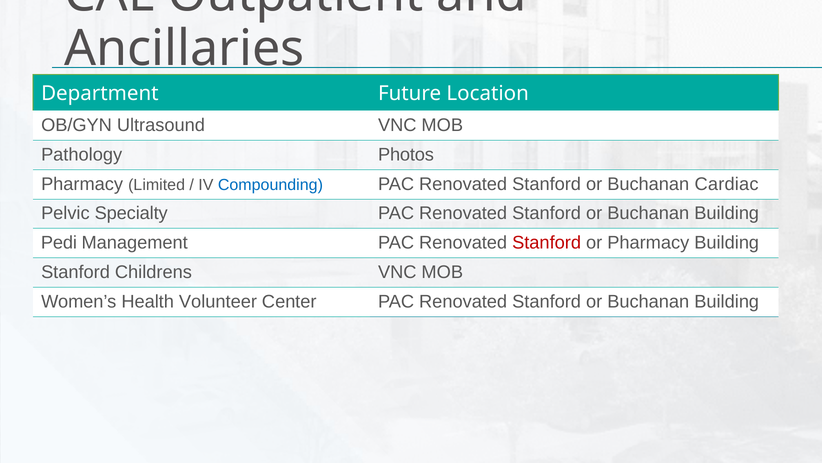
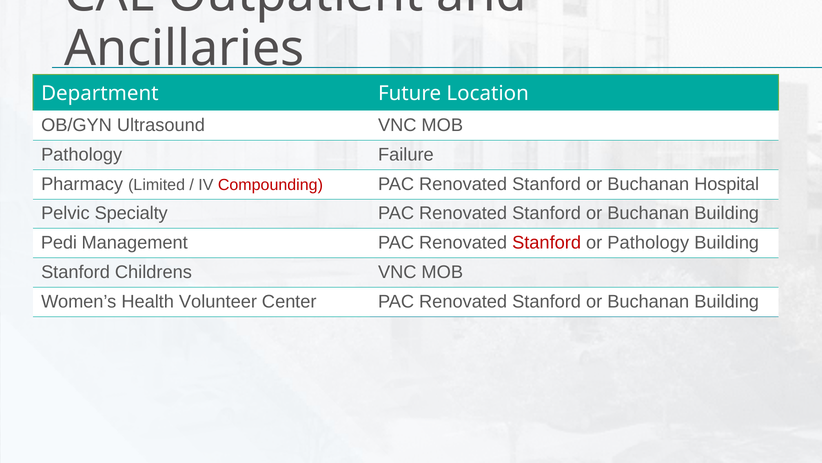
Photos: Photos -> Failure
Compounding colour: blue -> red
Cardiac: Cardiac -> Hospital
or Pharmacy: Pharmacy -> Pathology
